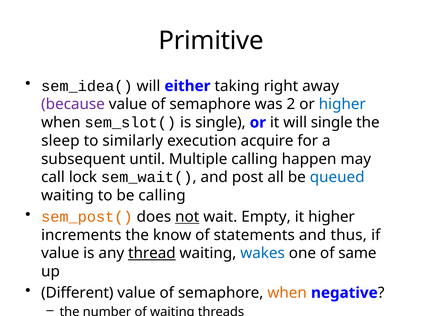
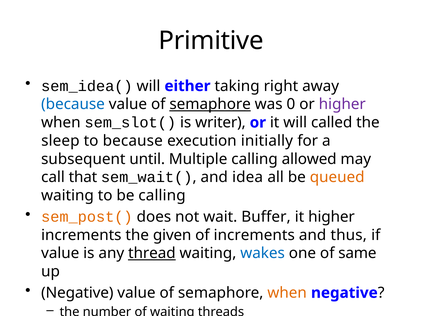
because at (73, 104) colour: purple -> blue
semaphore at (210, 104) underline: none -> present
2: 2 -> 0
higher at (342, 104) colour: blue -> purple
is single: single -> writer
will single: single -> called
to similarly: similarly -> because
acquire: acquire -> initially
happen: happen -> allowed
lock: lock -> that
post: post -> idea
queued colour: blue -> orange
not underline: present -> none
Empty: Empty -> Buffer
know: know -> given
of statements: statements -> increments
Different at (77, 293): Different -> Negative
